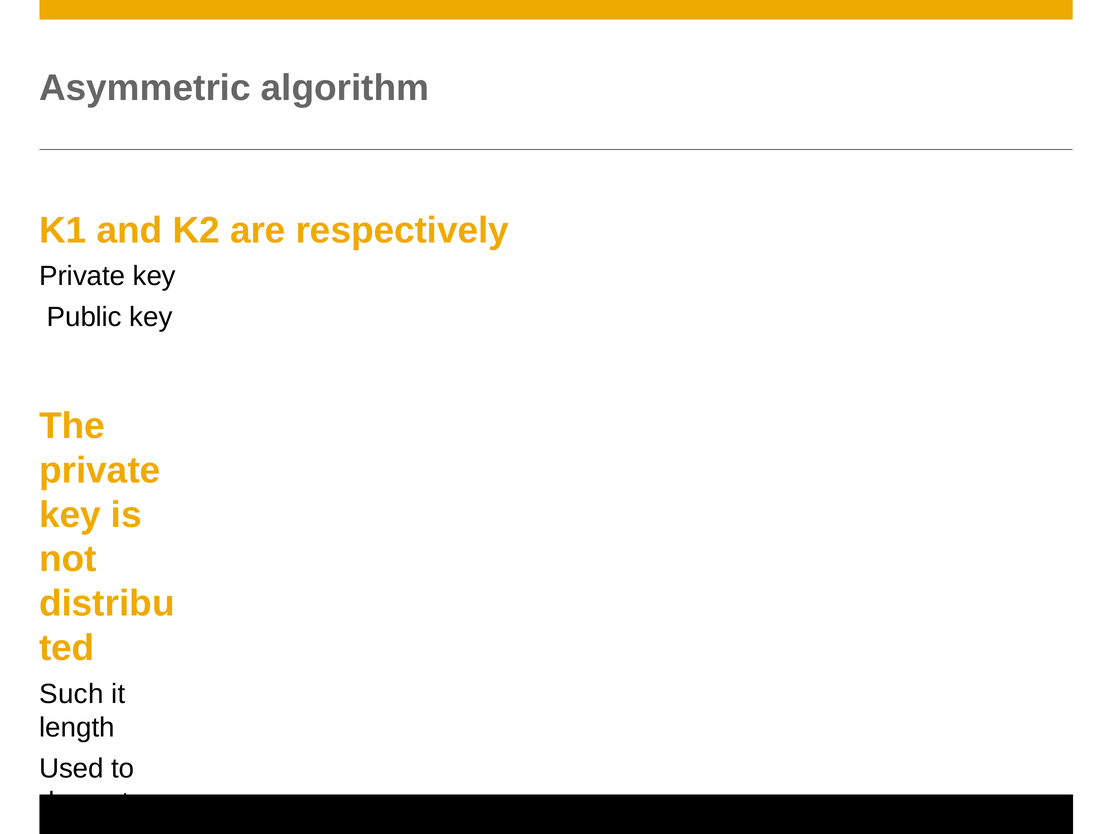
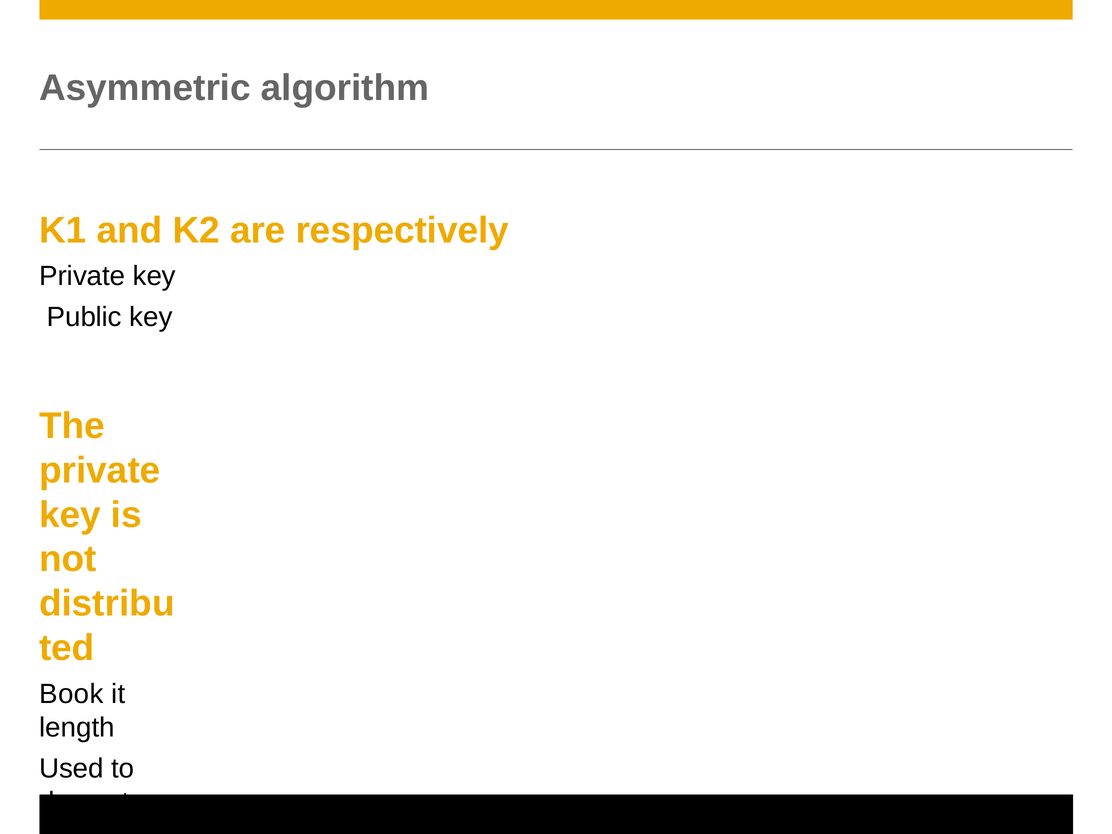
Such: Such -> Book
